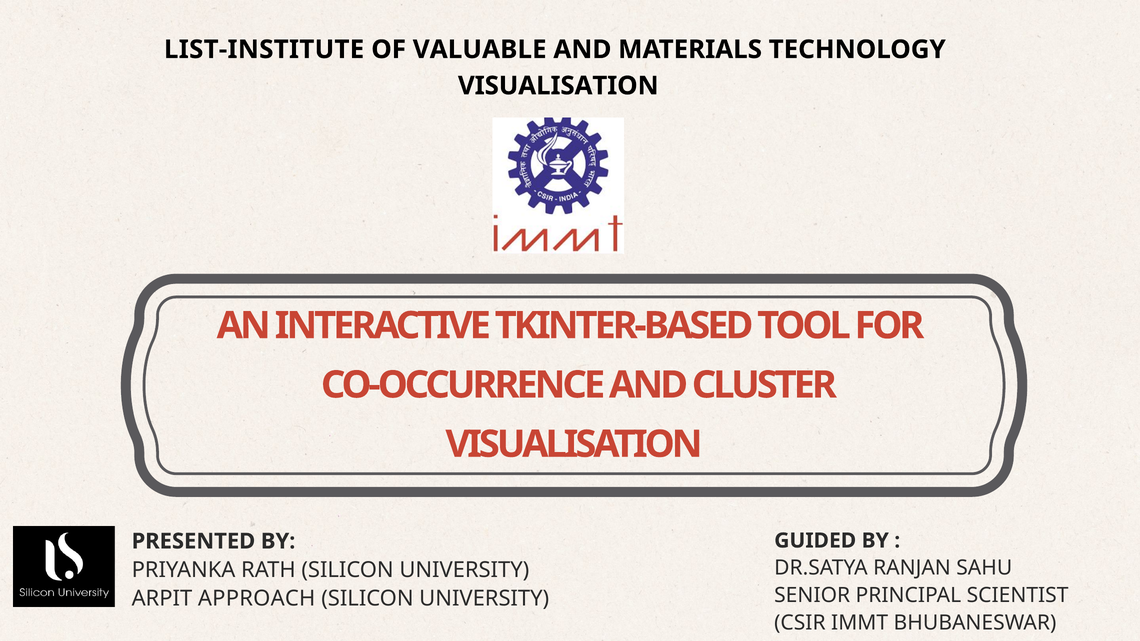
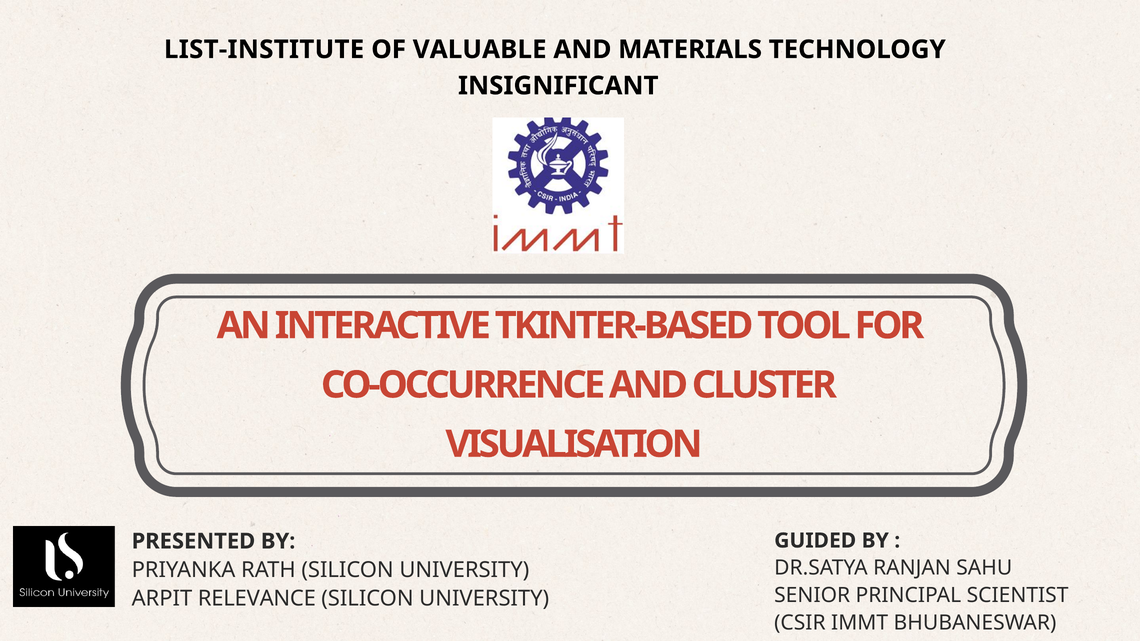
VISUALISATION at (558, 86): VISUALISATION -> INSIGNIFICANT
APPROACH: APPROACH -> RELEVANCE
